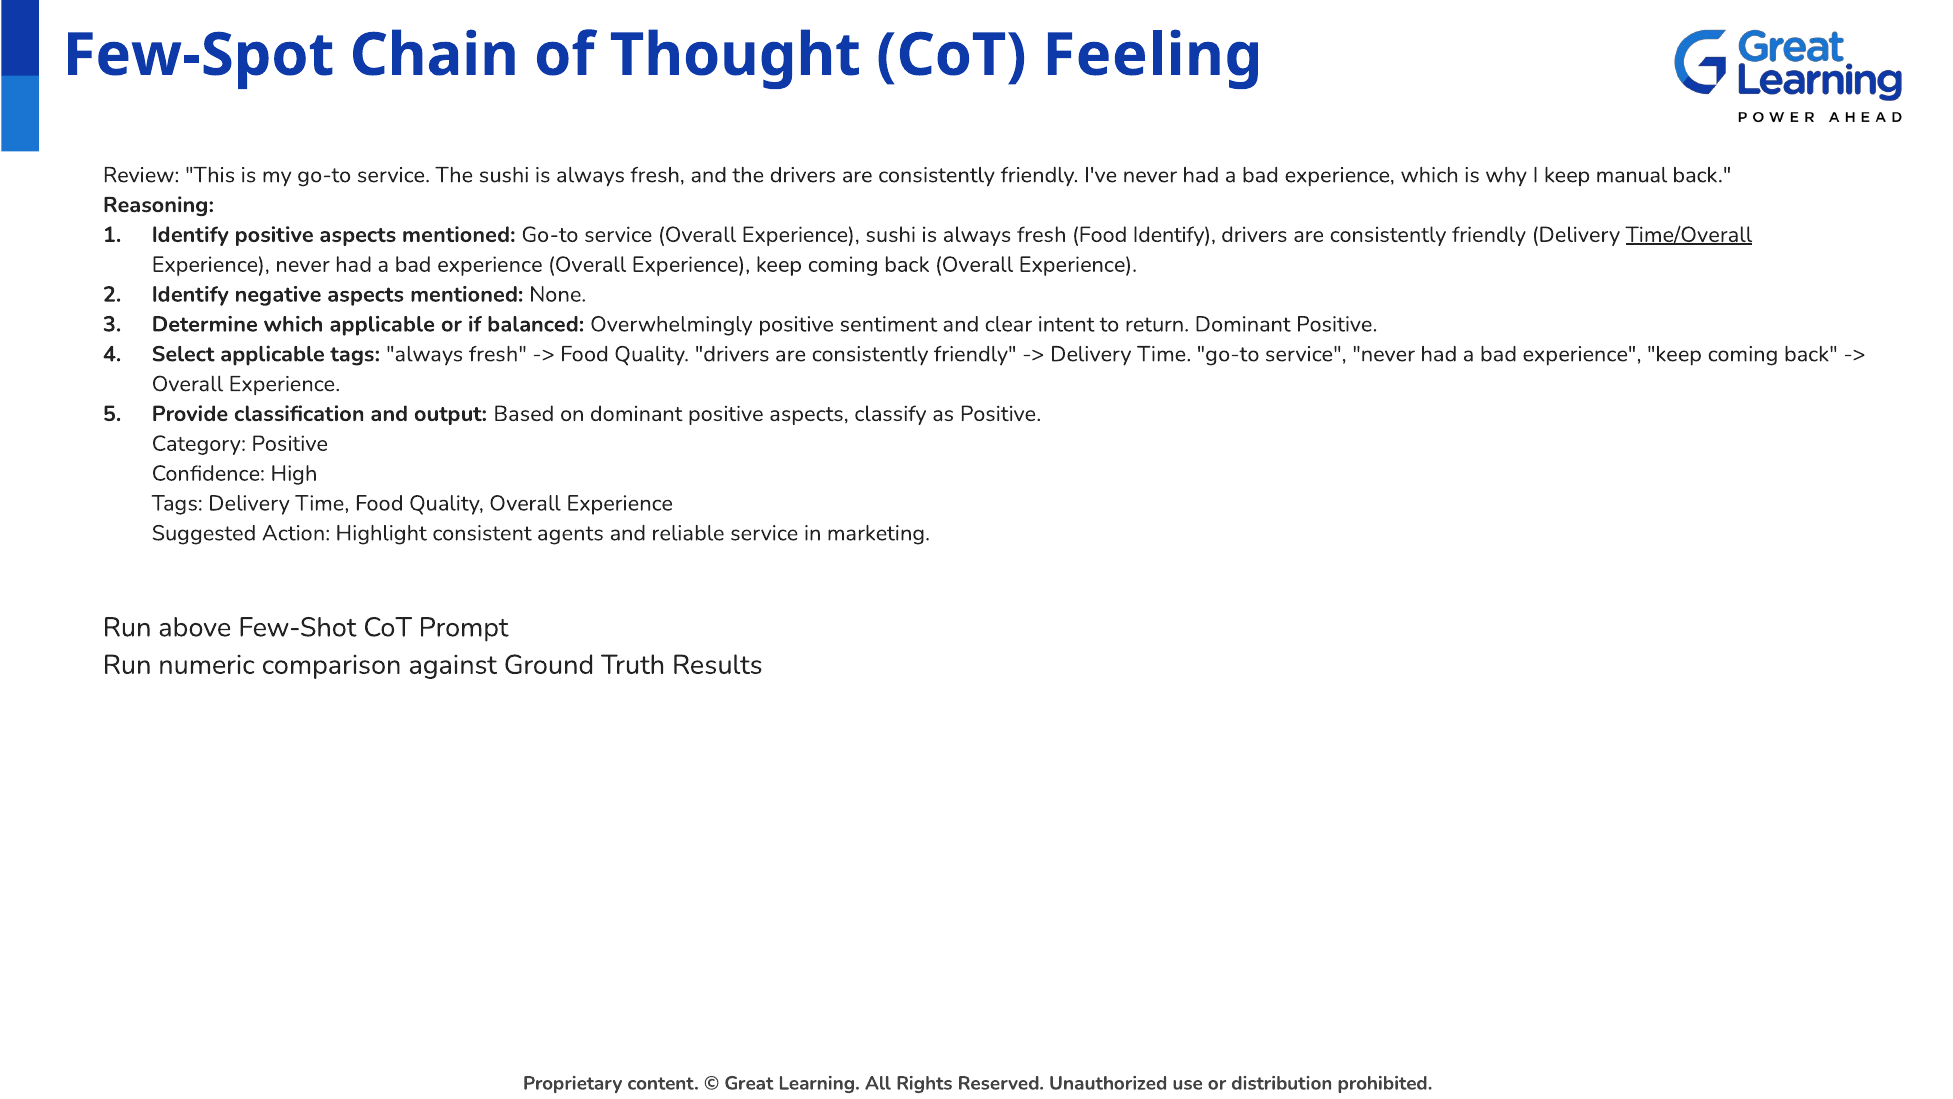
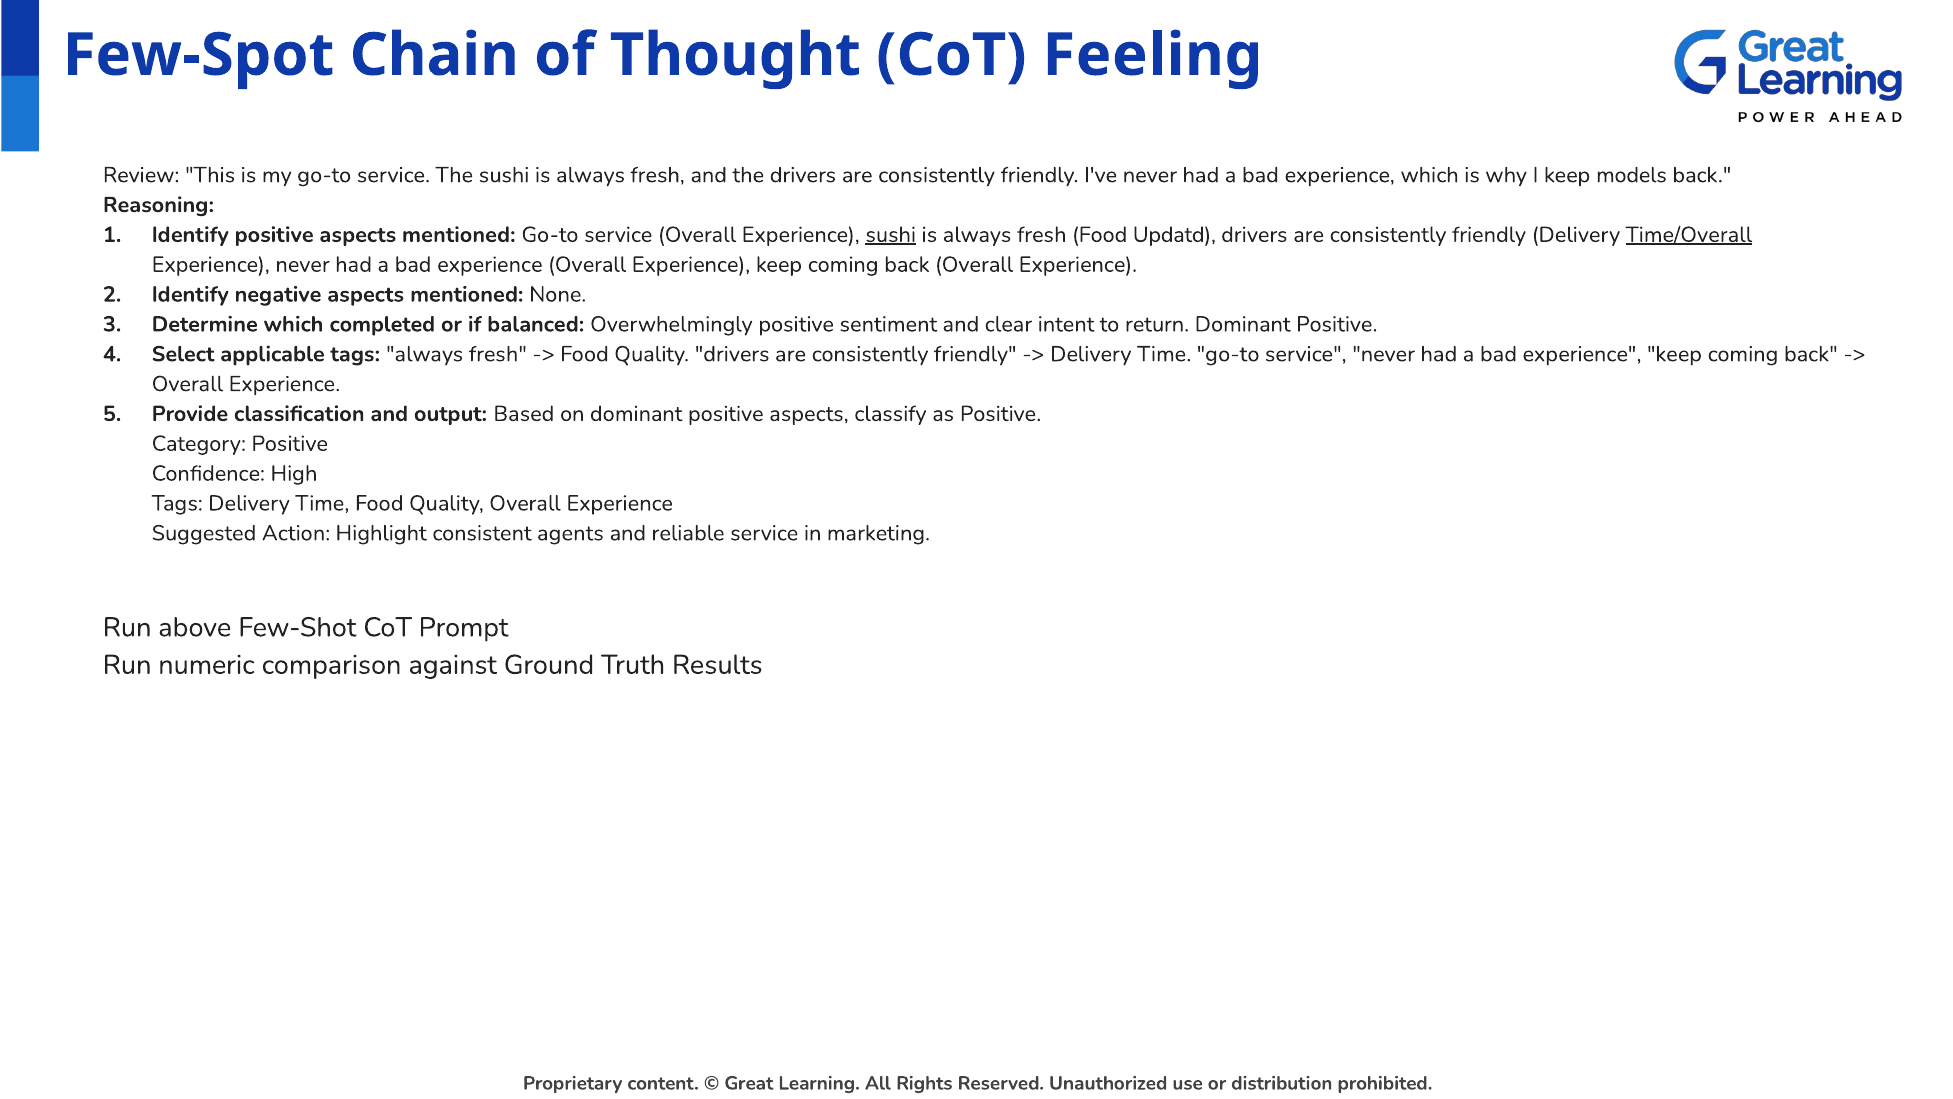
manual: manual -> models
sushi at (891, 235) underline: none -> present
Food Identify: Identify -> Updatd
which applicable: applicable -> completed
